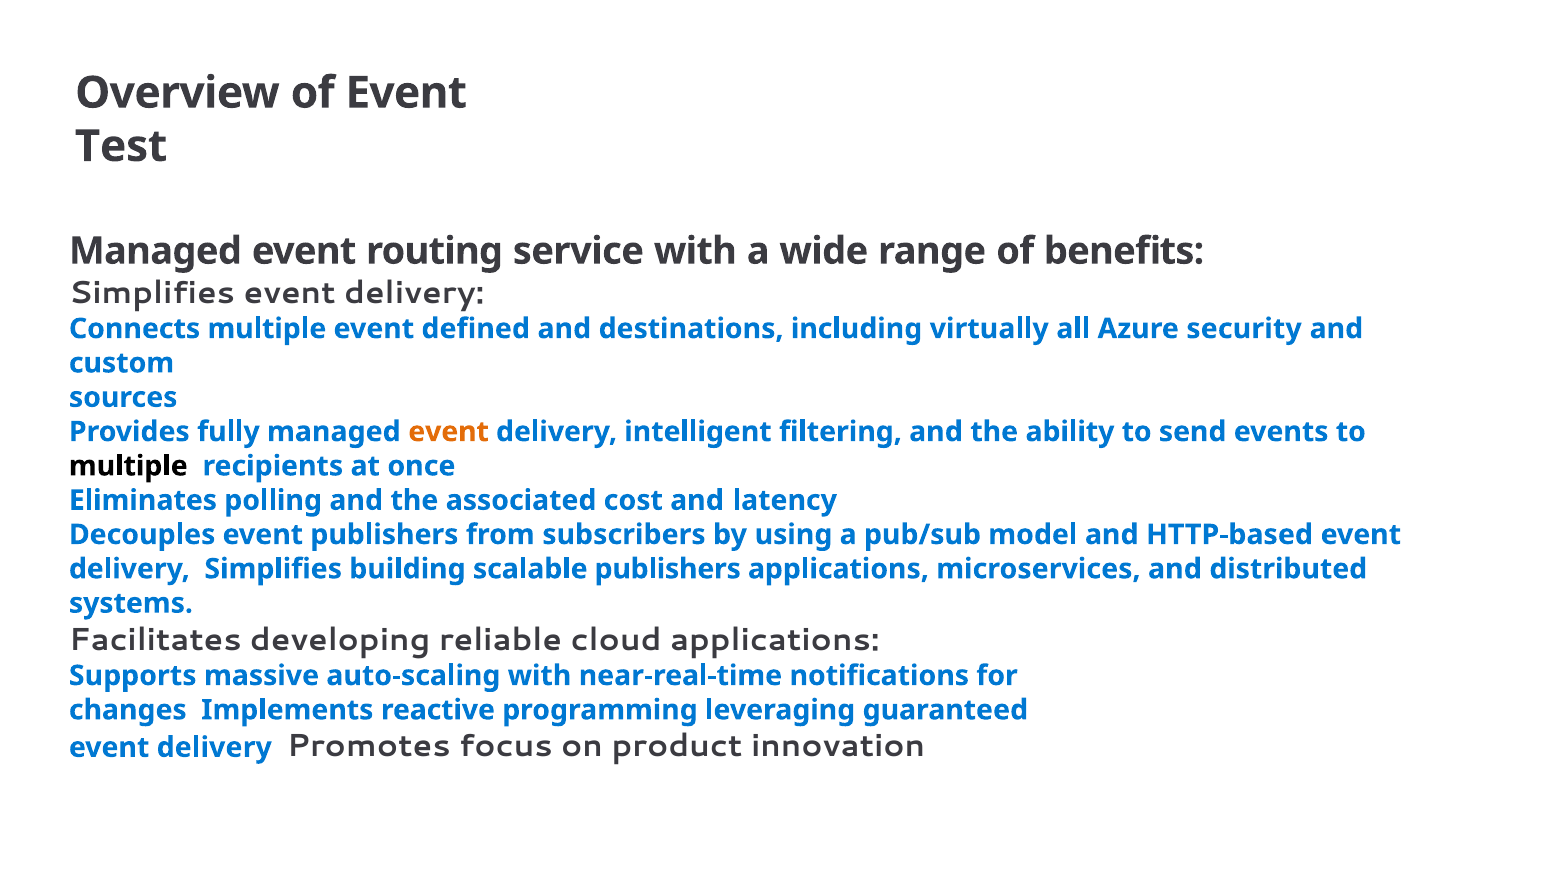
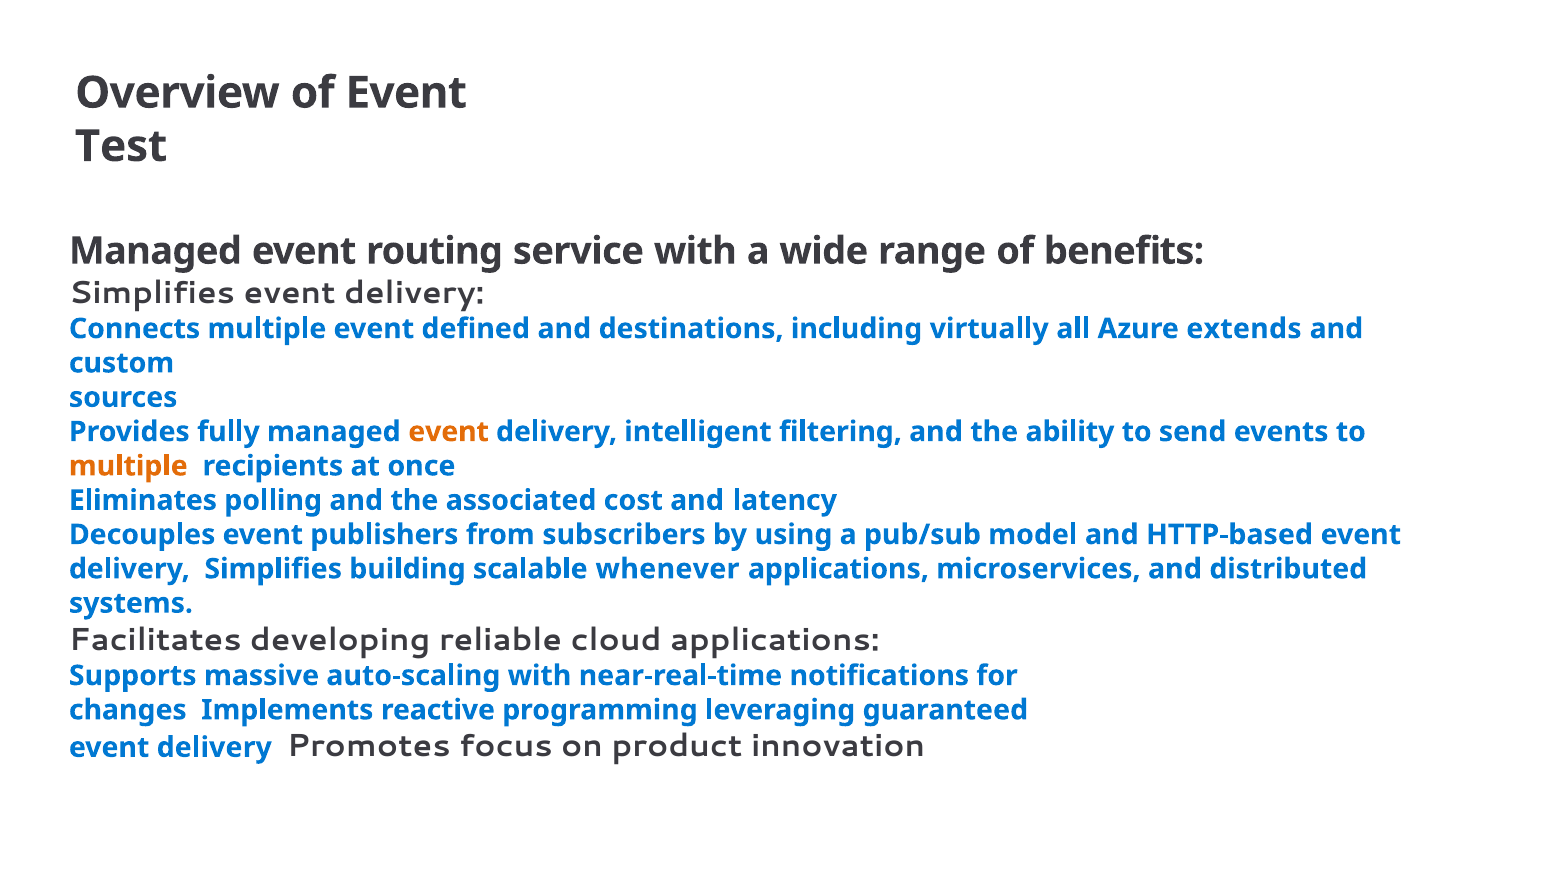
security: security -> extends
multiple at (128, 466) colour: black -> orange
scalable publishers: publishers -> whenever
